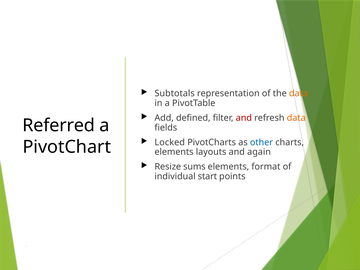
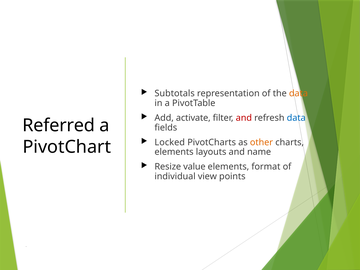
defined: defined -> activate
data at (296, 118) colour: orange -> blue
other colour: blue -> orange
again: again -> name
sums: sums -> value
start: start -> view
